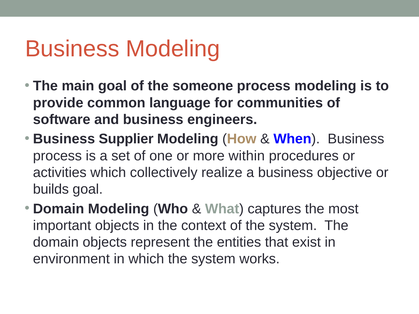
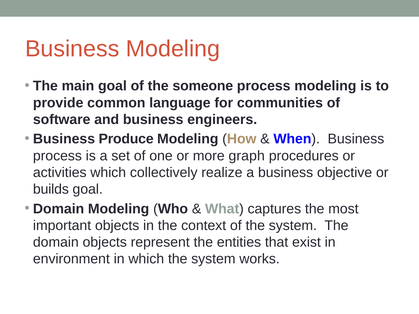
Supplier: Supplier -> Produce
within: within -> graph
